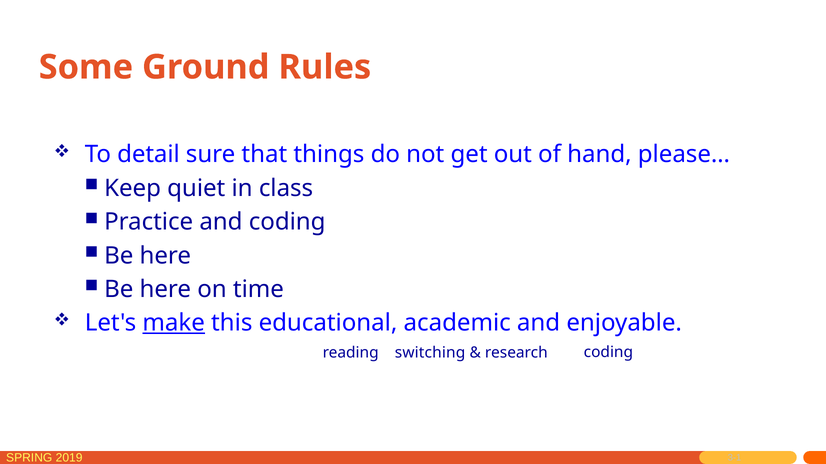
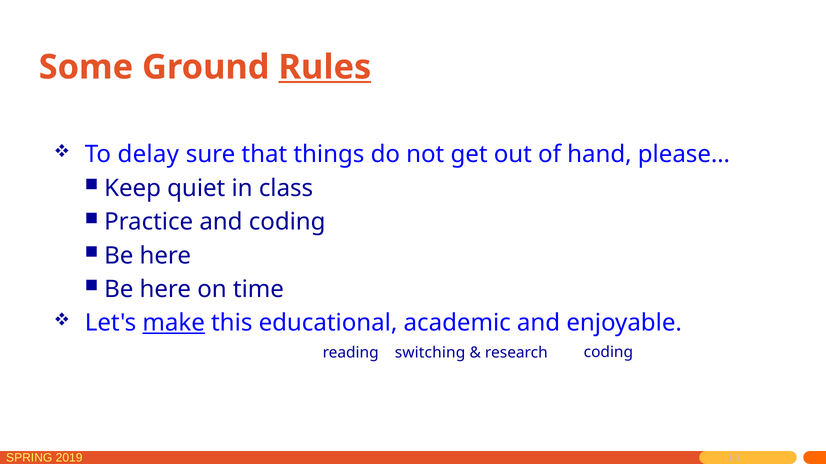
Rules underline: none -> present
detail: detail -> delay
3-1: 3-1 -> 1-1
